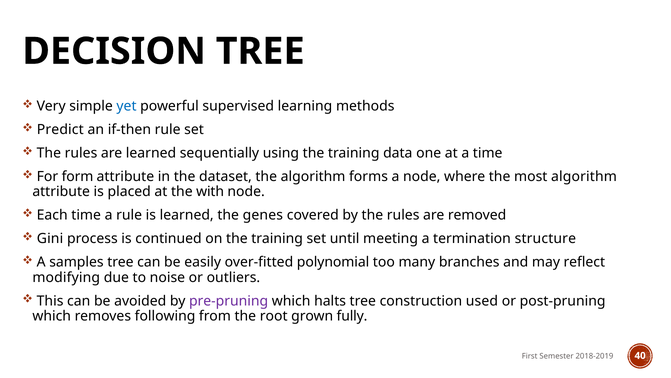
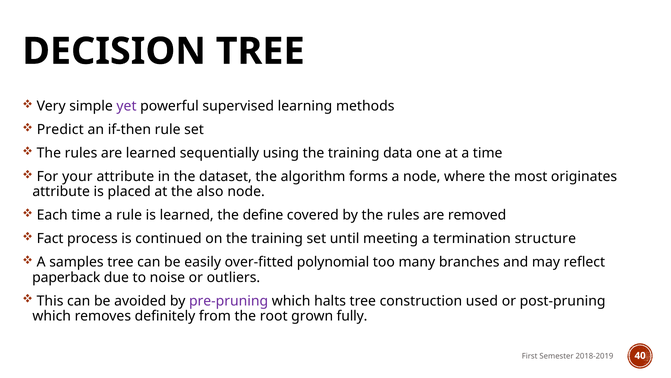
yet colour: blue -> purple
form: form -> your
most algorithm: algorithm -> originates
with: with -> also
genes: genes -> define
Gini: Gini -> Fact
modifying: modifying -> paperback
following: following -> definitely
